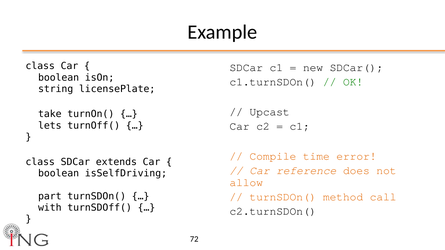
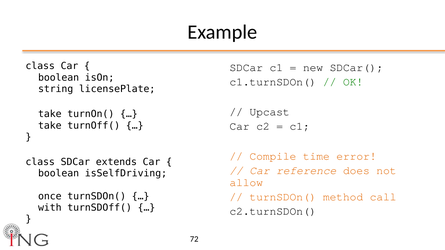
lets at (50, 126): lets -> take
part: part -> once
